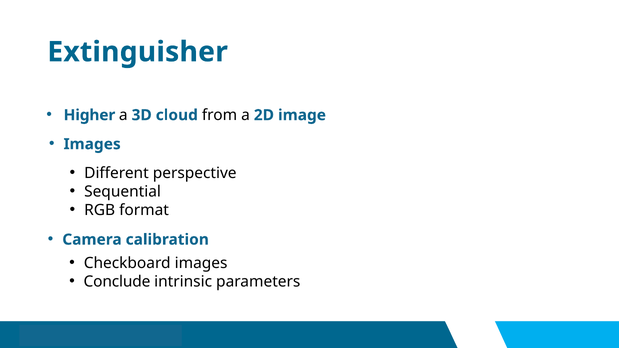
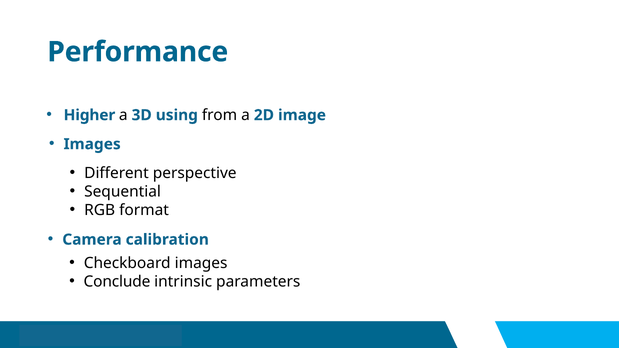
Extinguisher: Extinguisher -> Performance
cloud: cloud -> using
